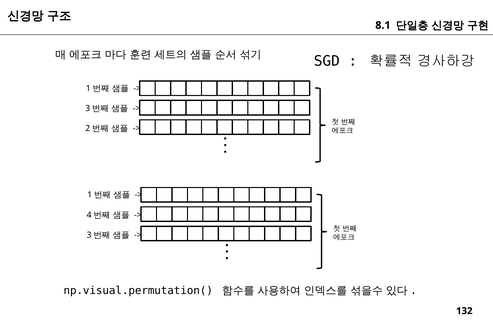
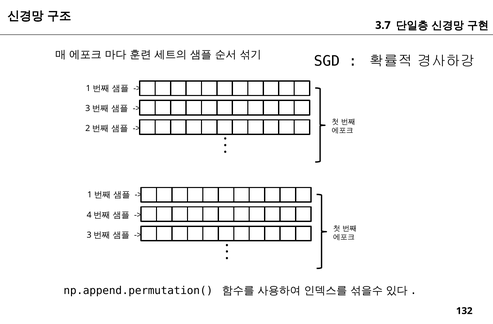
8.1: 8.1 -> 3.7
np.visual.permutation(: np.visual.permutation( -> np.append.permutation(
